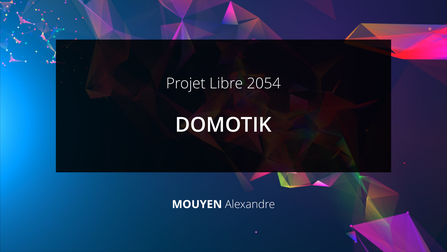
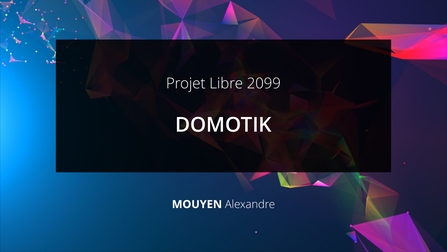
2054: 2054 -> 2099
